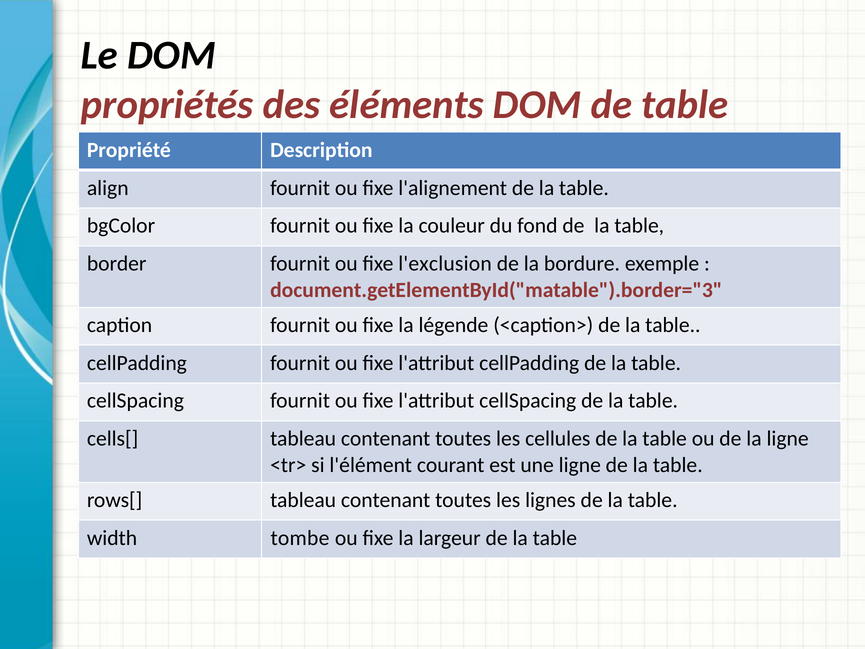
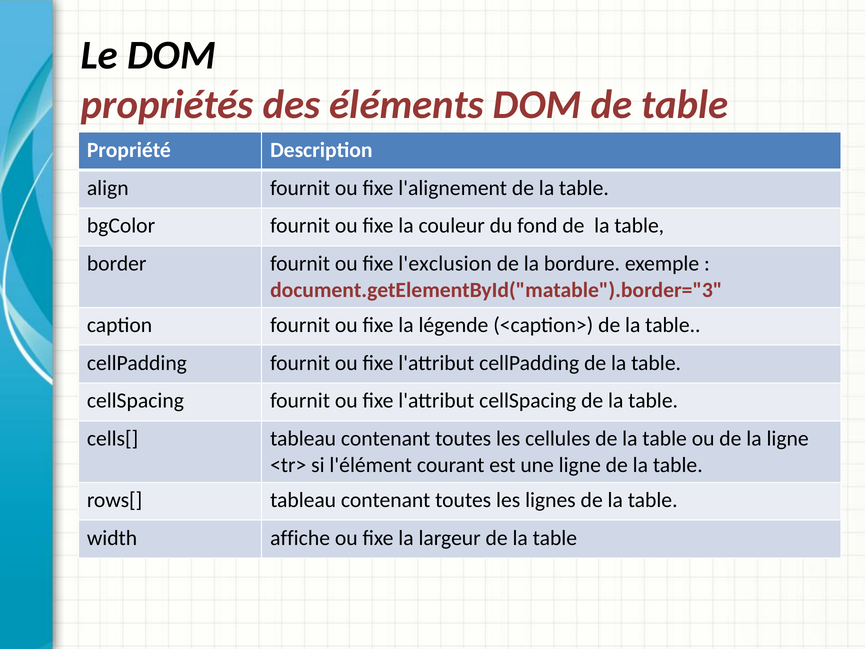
tombe: tombe -> affiche
